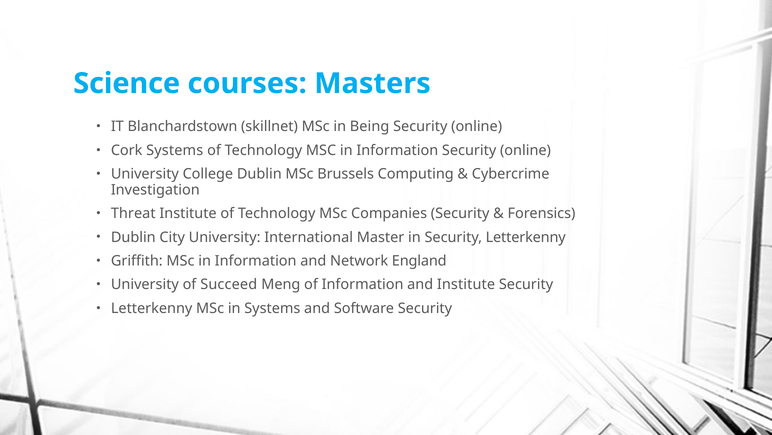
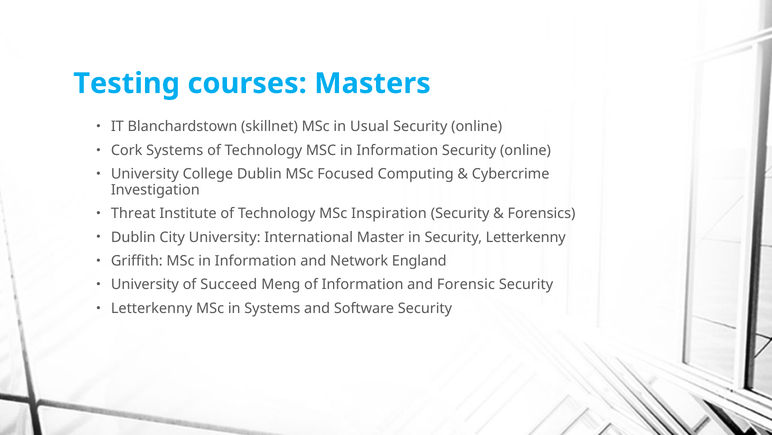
Science: Science -> Testing
Being: Being -> Usual
Brussels: Brussels -> Focused
Companies: Companies -> Inspiration
and Institute: Institute -> Forensic
